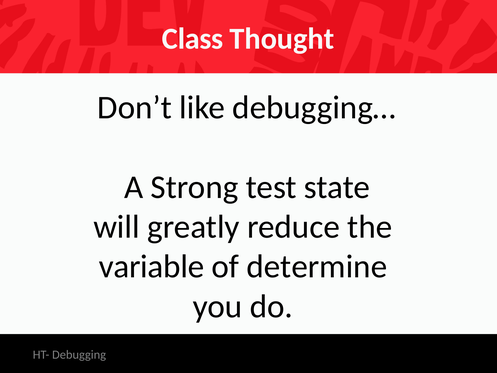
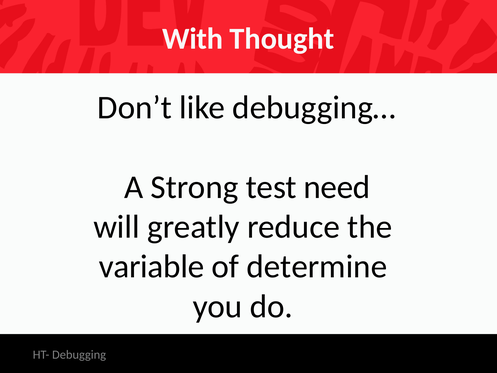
Class: Class -> With
state: state -> need
